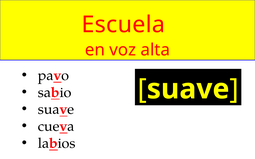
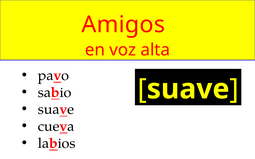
Escuela: Escuela -> Amigos
